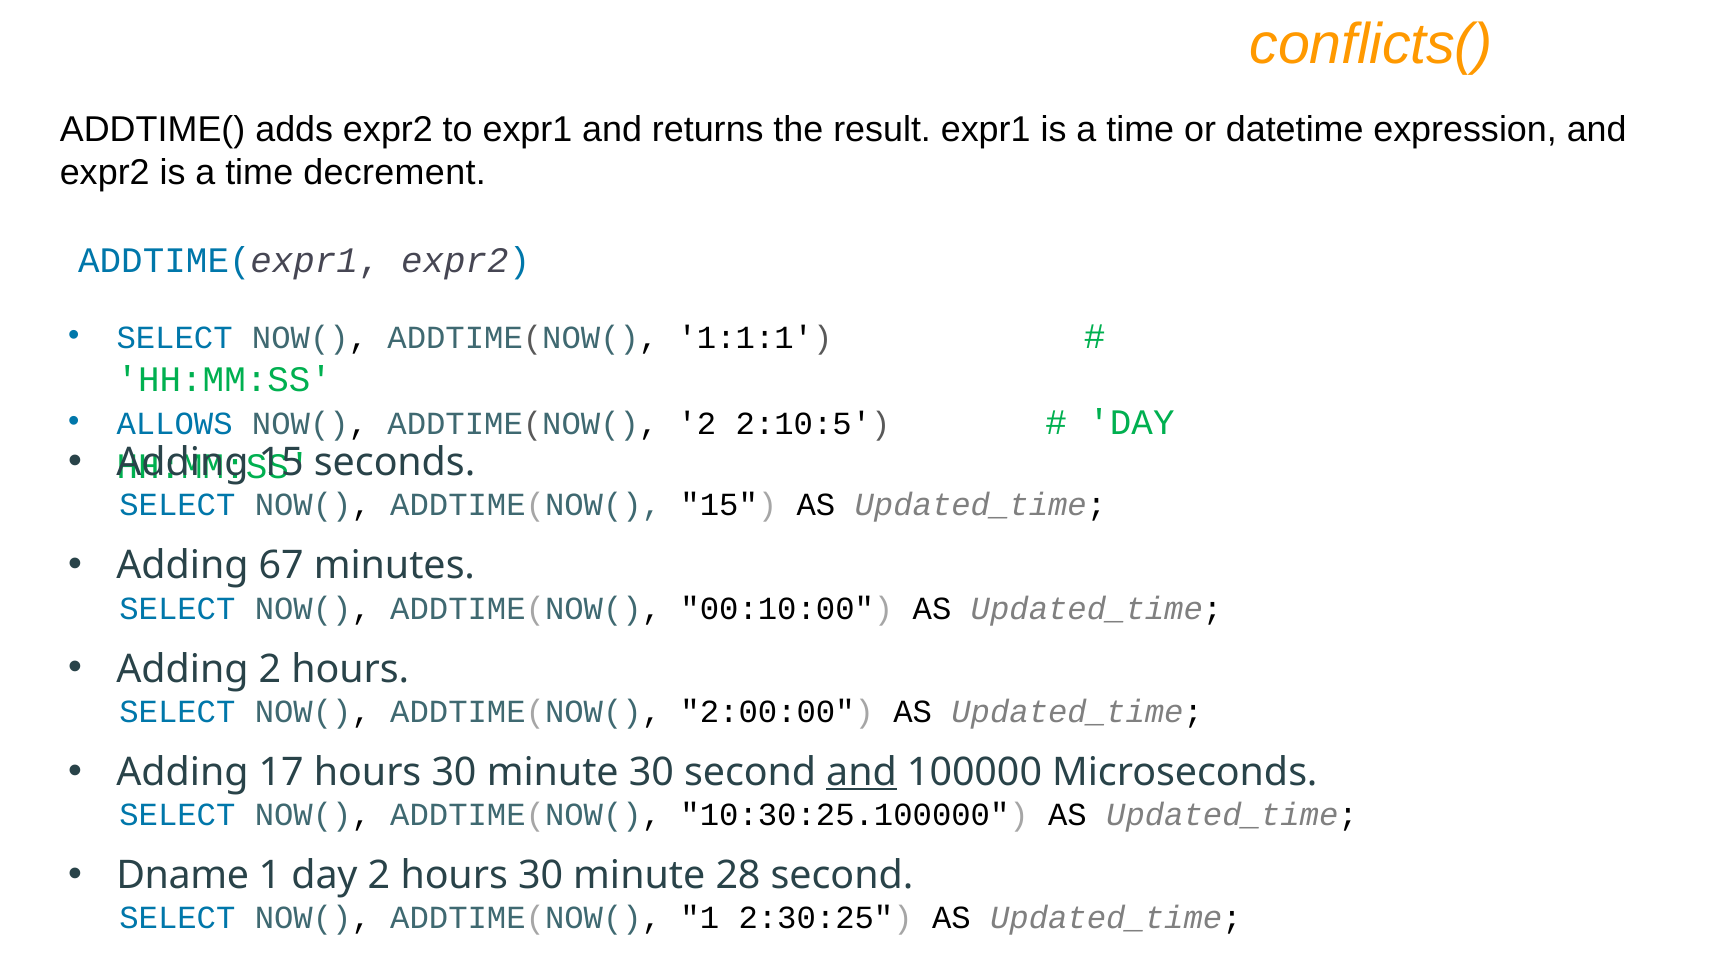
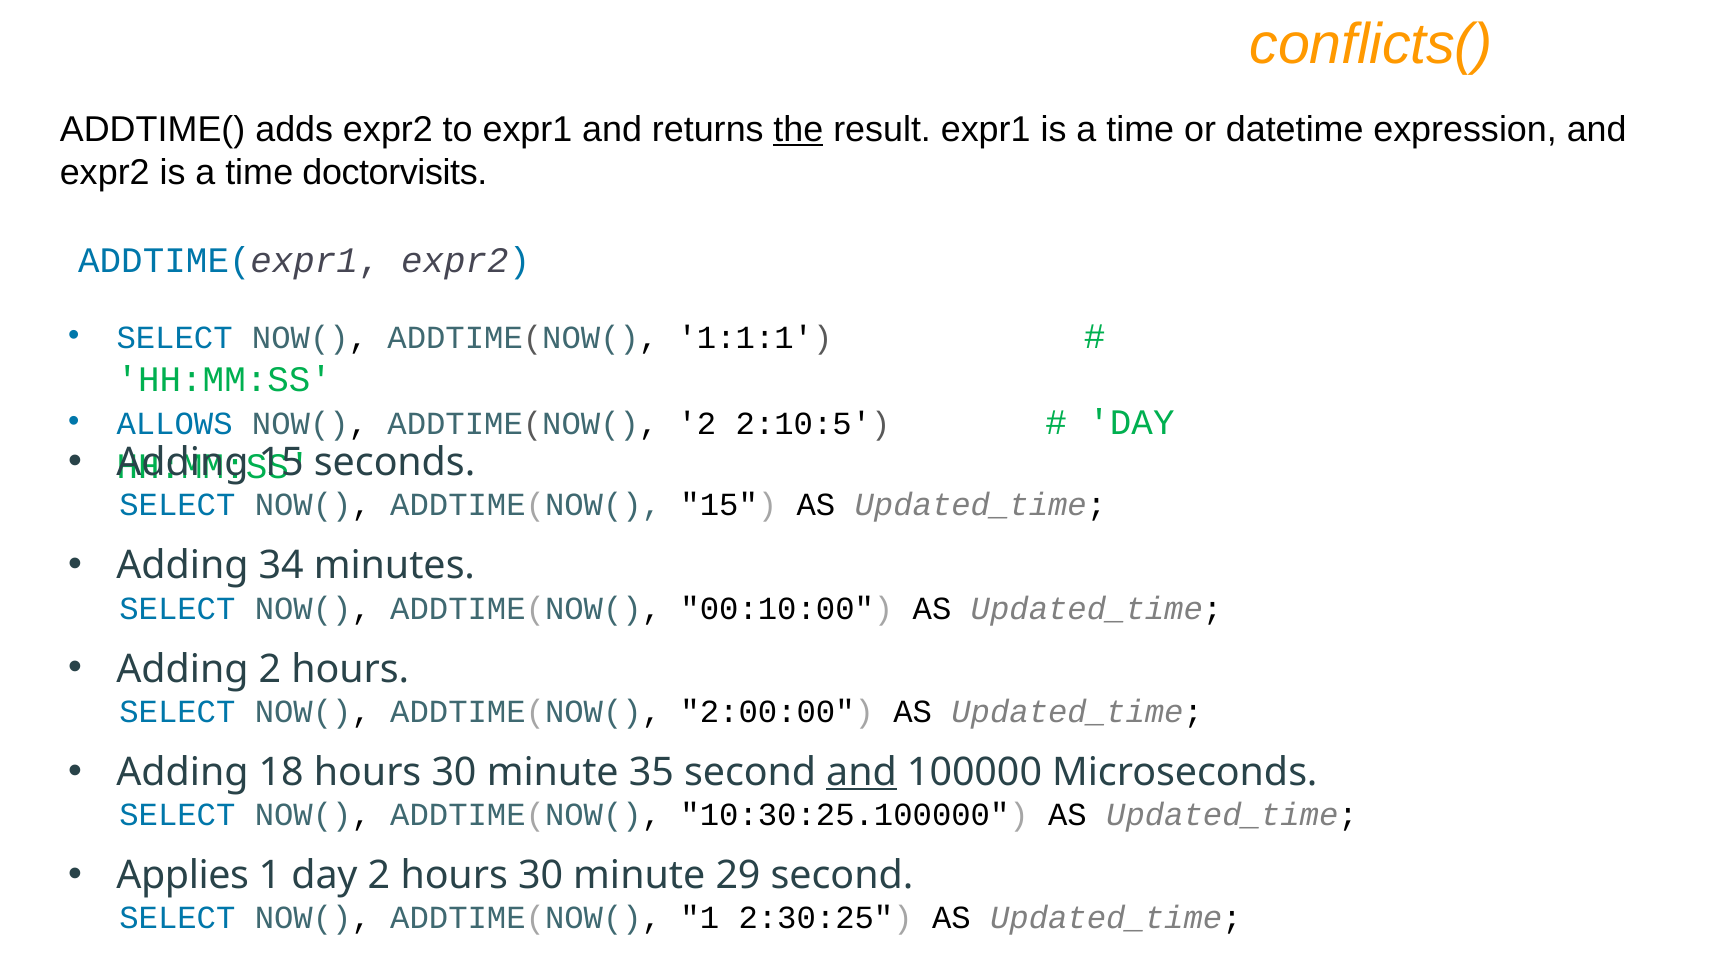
the underline: none -> present
decrement: decrement -> doctorvisits
67: 67 -> 34
17: 17 -> 18
minute 30: 30 -> 35
Dname: Dname -> Applies
28: 28 -> 29
